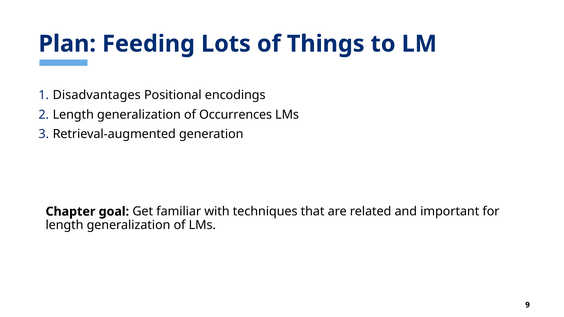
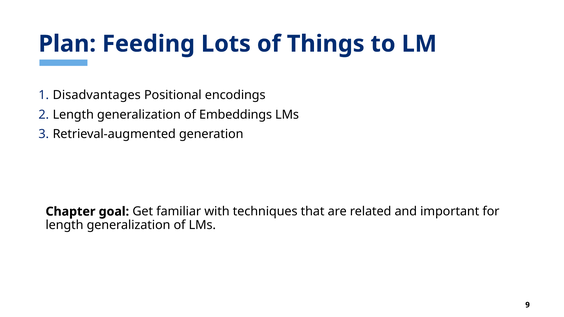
Occurrences: Occurrences -> Embeddings
